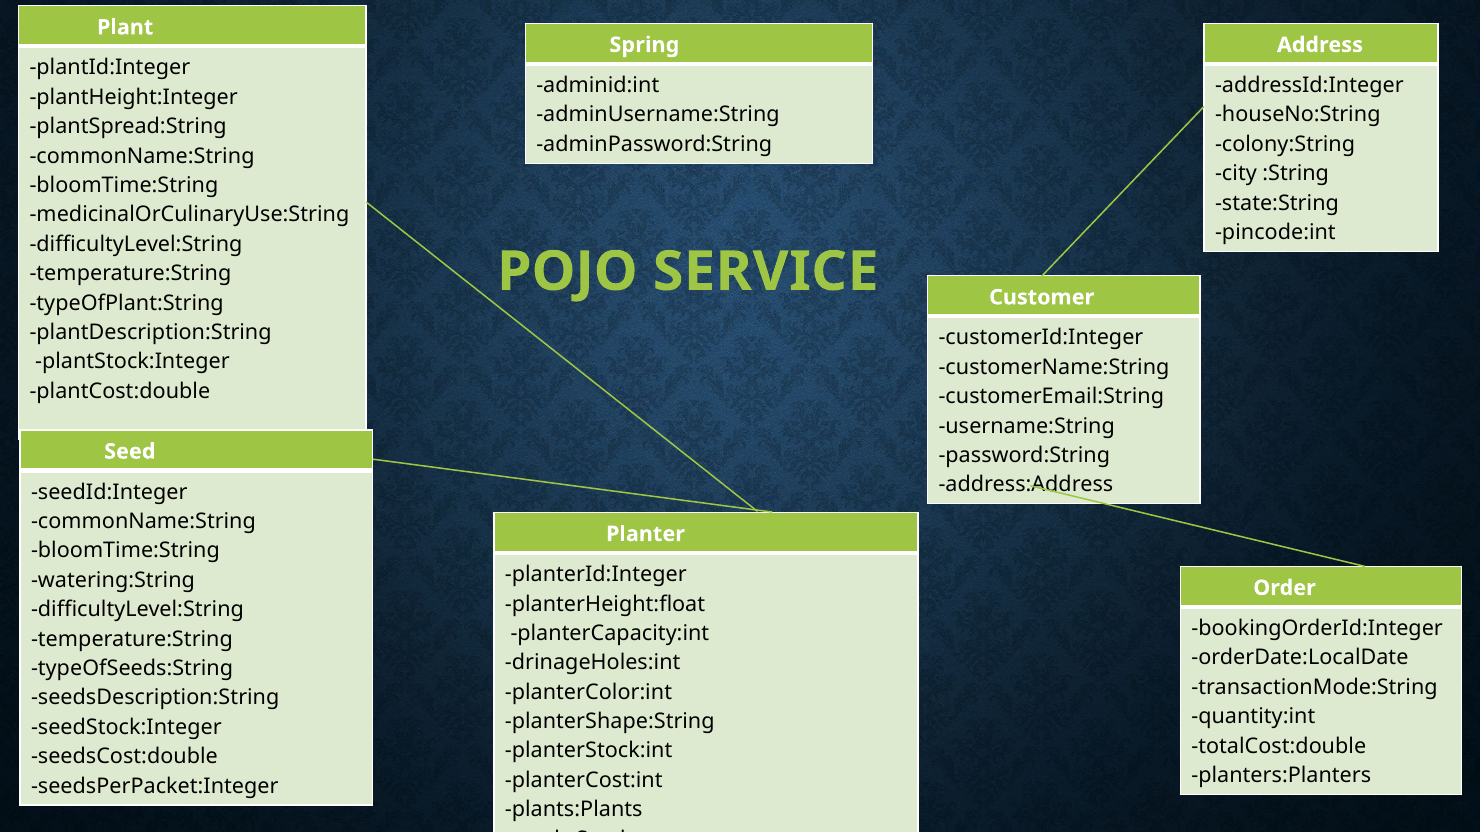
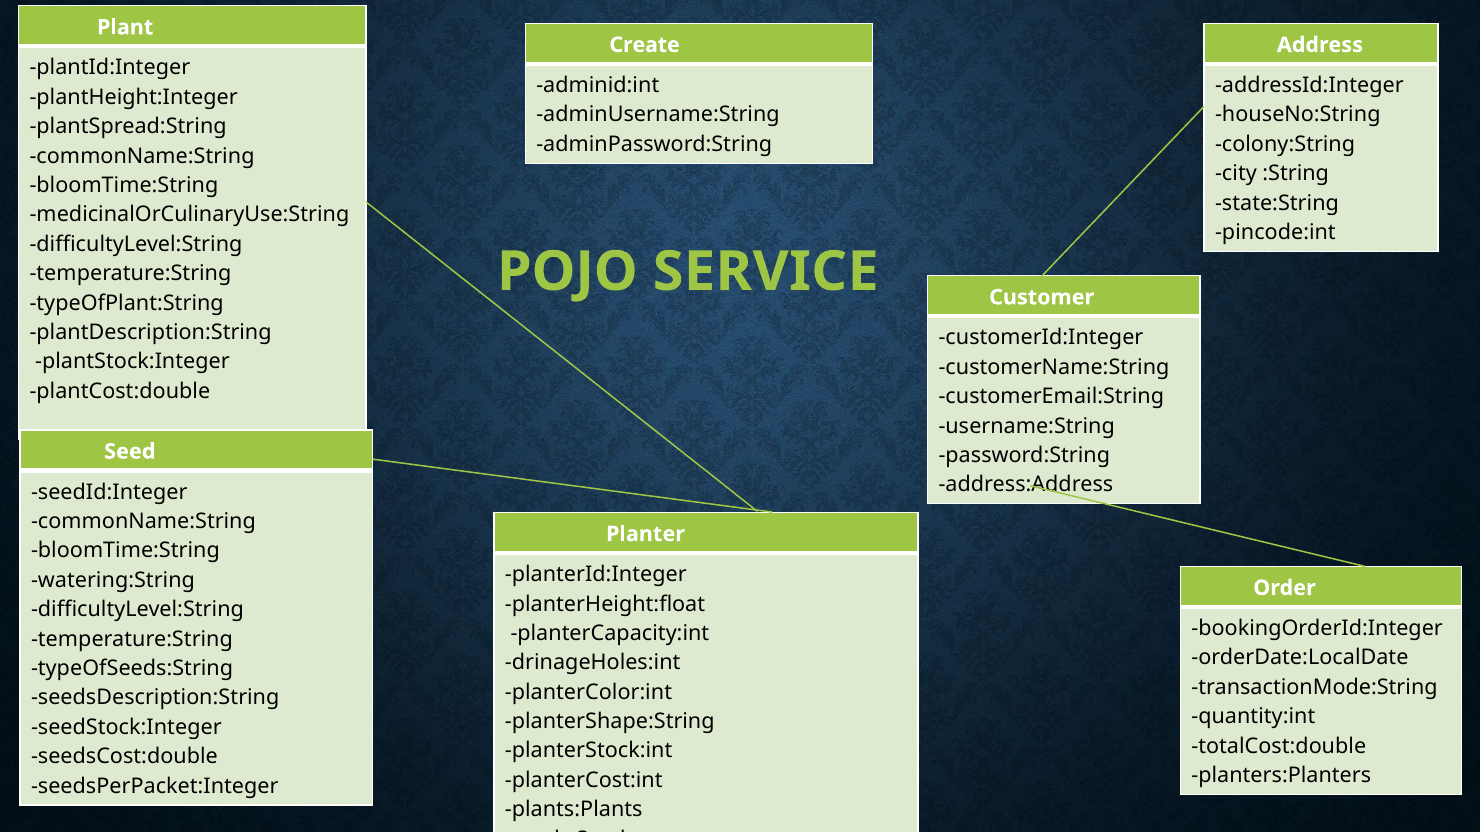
Spring: Spring -> Create
